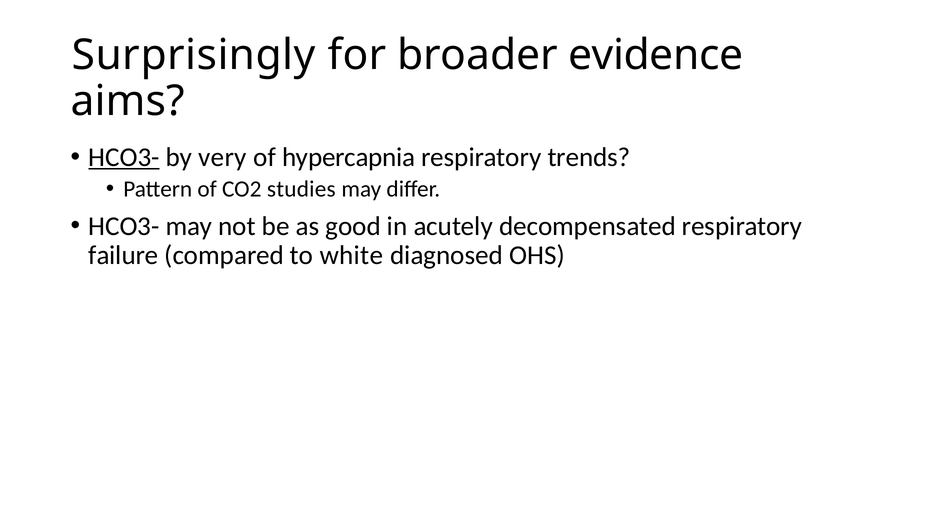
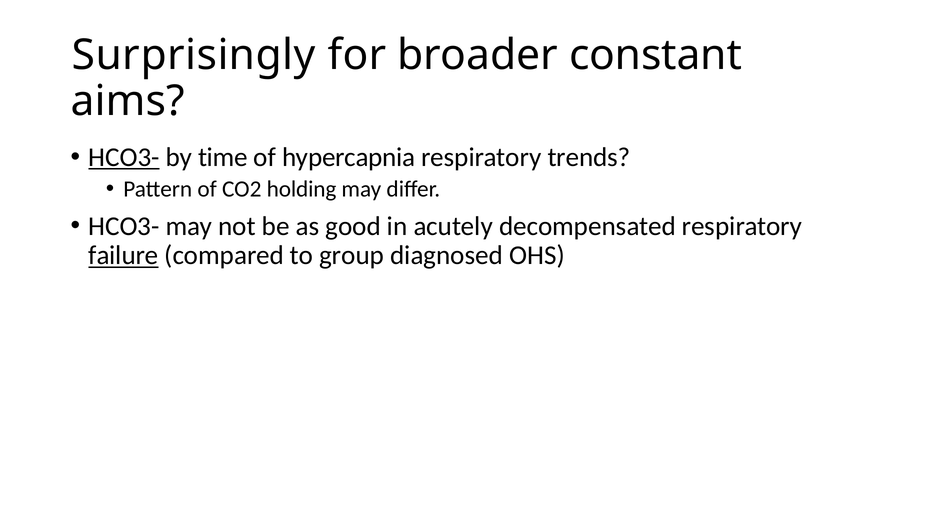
evidence: evidence -> constant
very: very -> time
studies: studies -> holding
failure underline: none -> present
white: white -> group
